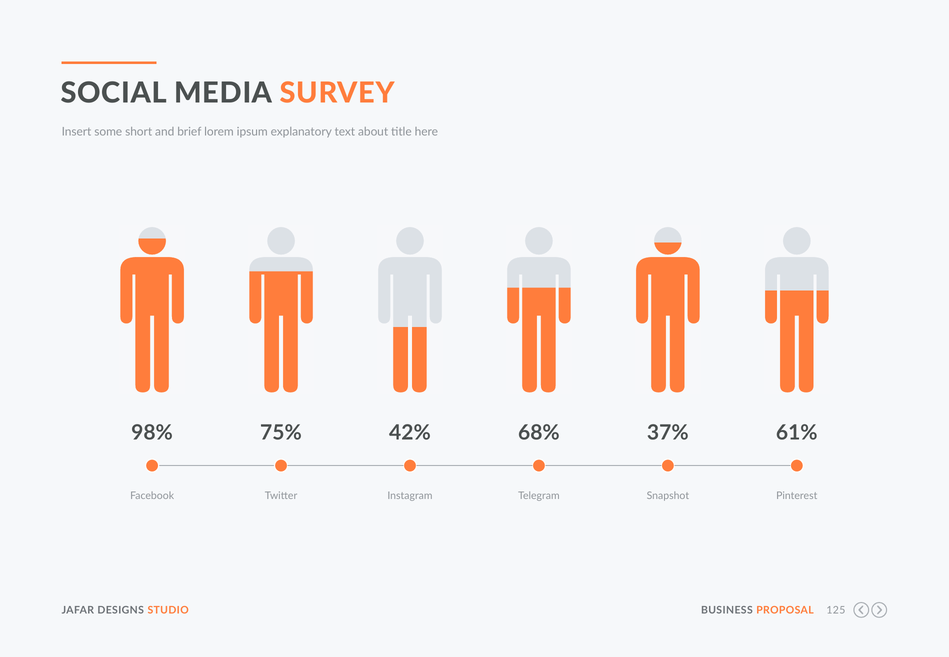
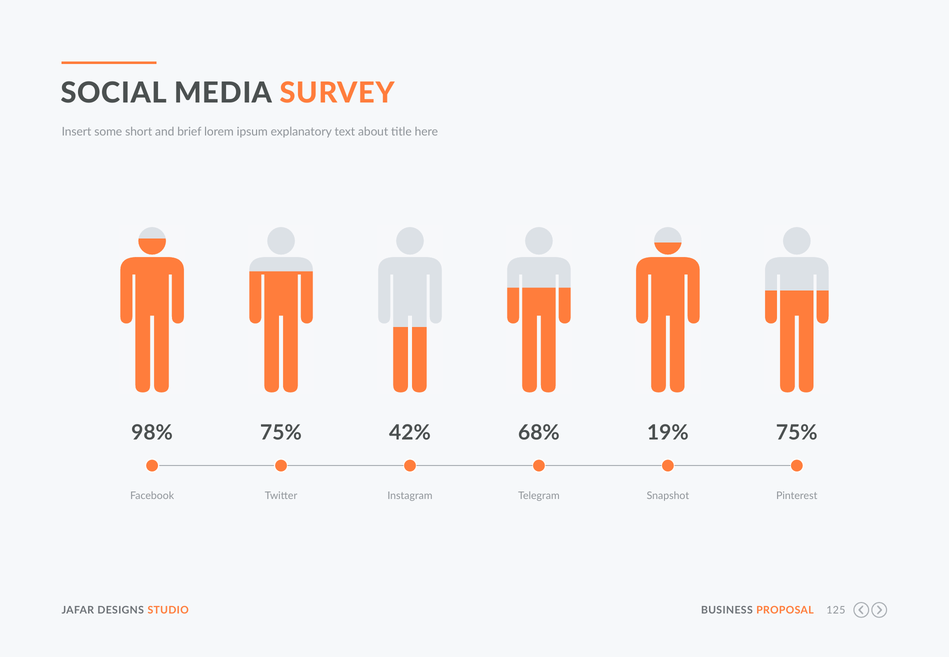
37%: 37% -> 19%
61% at (797, 433): 61% -> 75%
